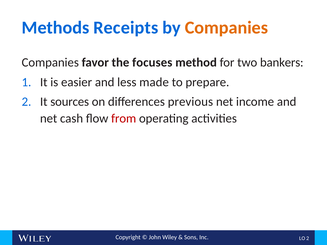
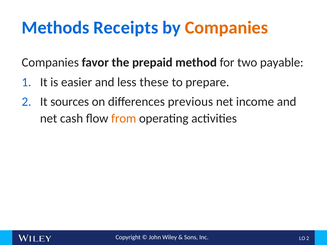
focuses: focuses -> prepaid
bankers: bankers -> payable
made: made -> these
from colour: red -> orange
